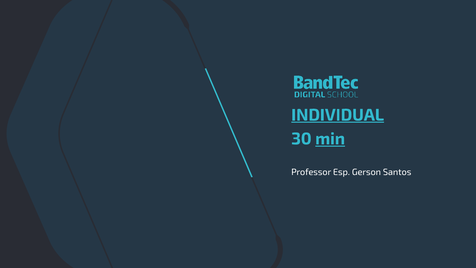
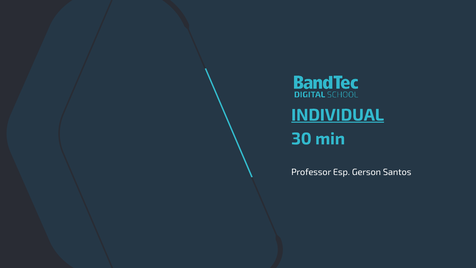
min underline: present -> none
